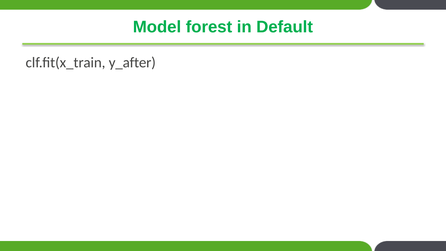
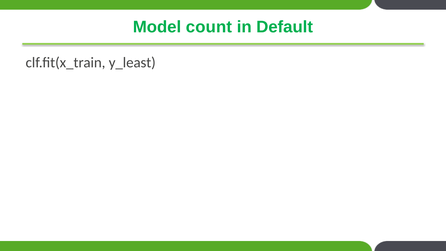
forest: forest -> count
y_after: y_after -> y_least
